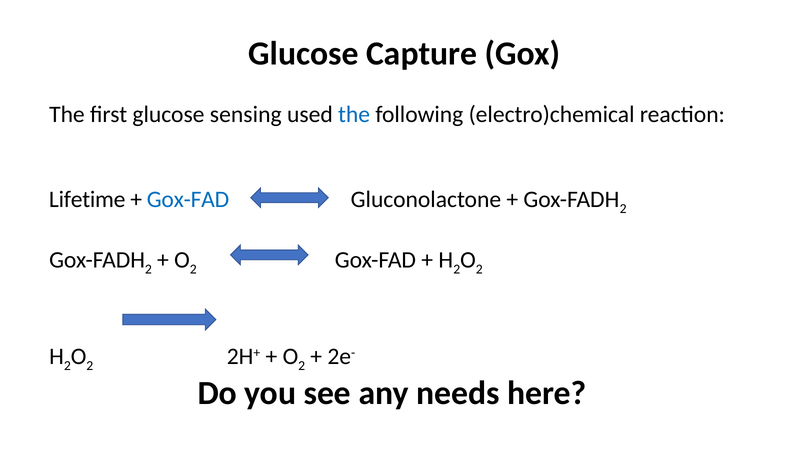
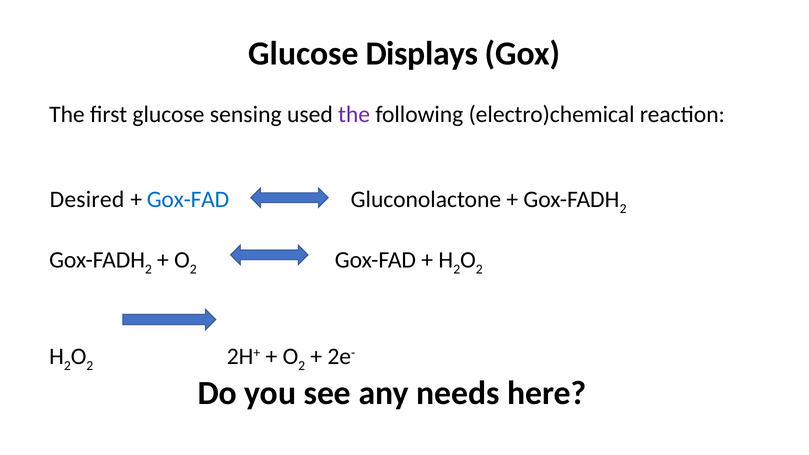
Capture: Capture -> Displays
the at (354, 114) colour: blue -> purple
Lifetime: Lifetime -> Desired
